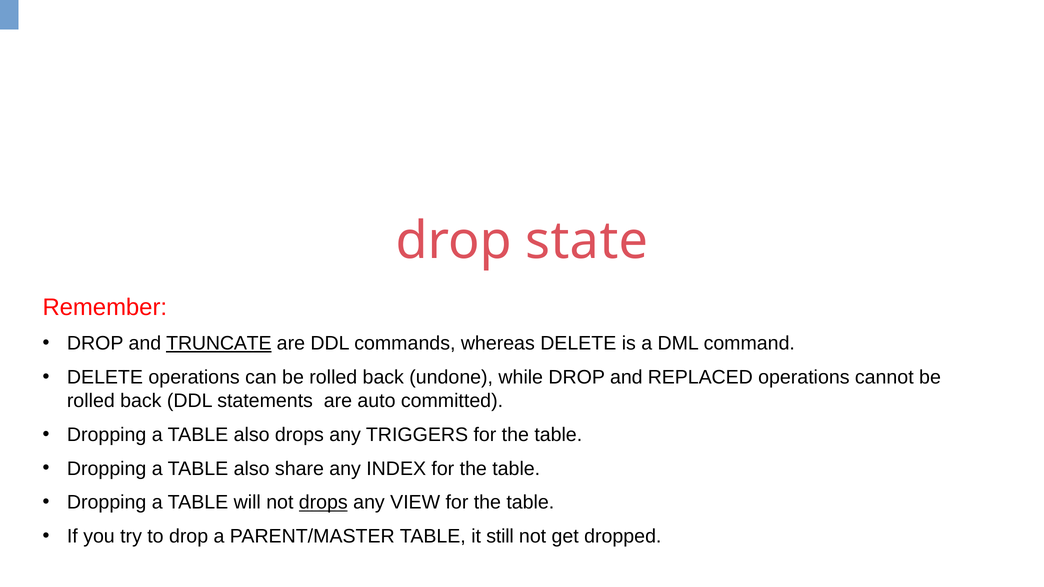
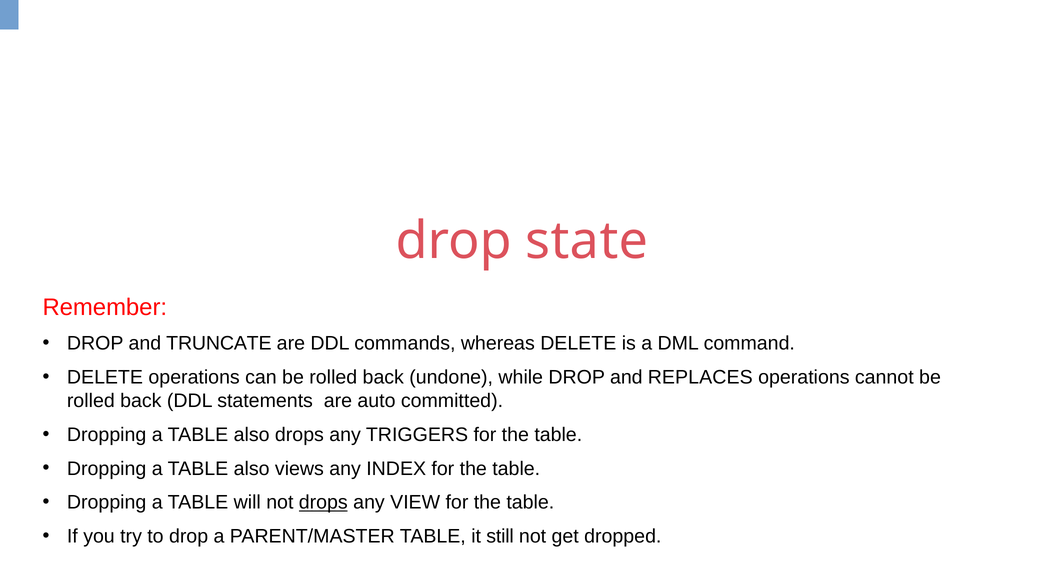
TRUNCATE underline: present -> none
REPLACED: REPLACED -> REPLACES
share: share -> views
